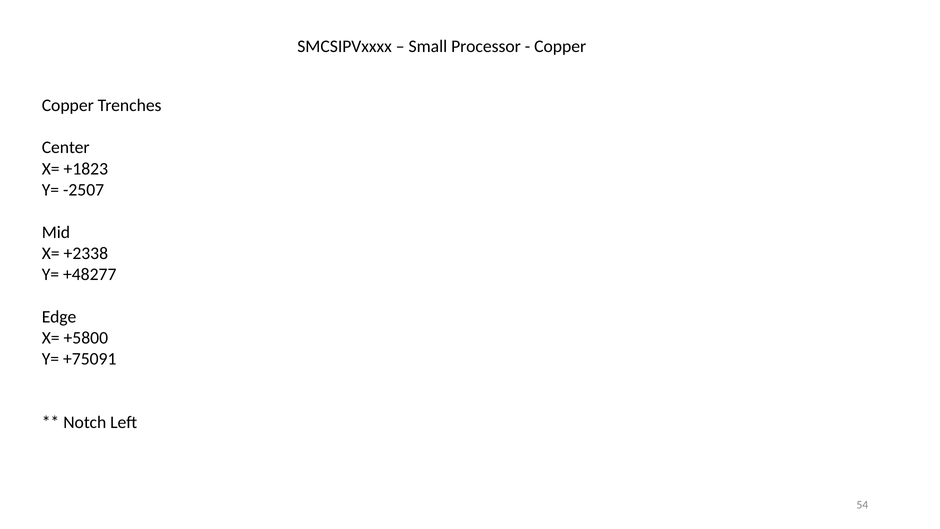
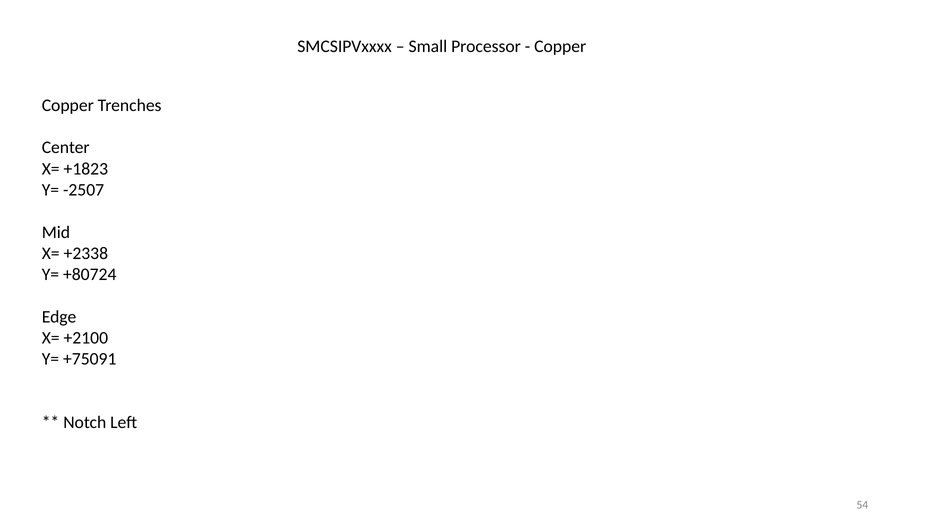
+48277: +48277 -> +80724
+5800: +5800 -> +2100
